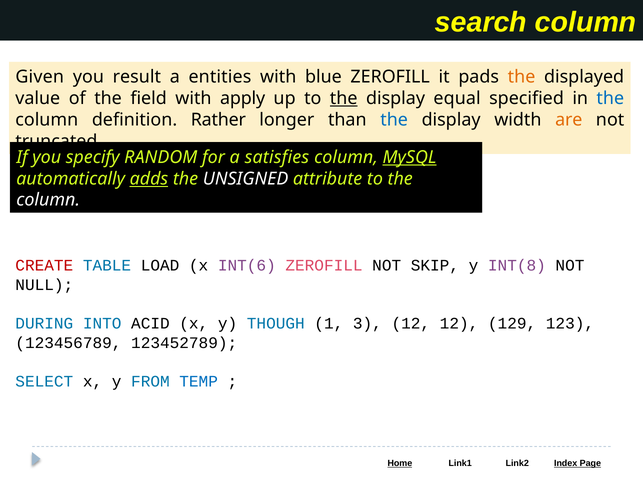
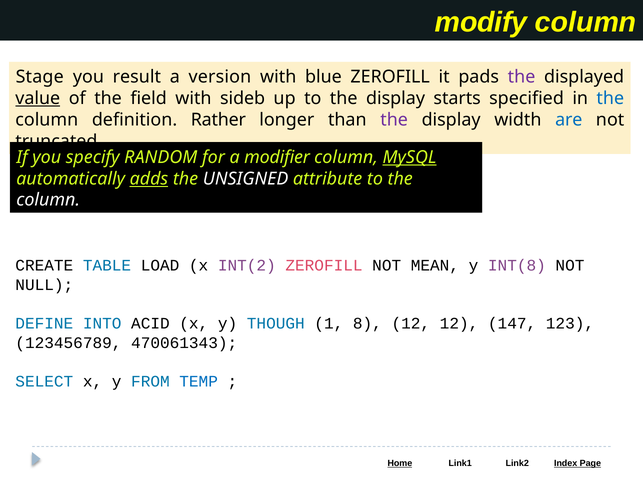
search: search -> modify
Given: Given -> Stage
entities: entities -> version
the at (522, 77) colour: orange -> purple
value underline: none -> present
apply: apply -> sideb
the at (344, 98) underline: present -> none
equal: equal -> starts
the at (394, 120) colour: blue -> purple
are colour: orange -> blue
satisfies: satisfies -> modifier
CREATE colour: red -> black
INT(6: INT(6 -> INT(2
SKIP: SKIP -> MEAN
DURING: DURING -> DEFINE
3: 3 -> 8
129: 129 -> 147
123452789: 123452789 -> 470061343
